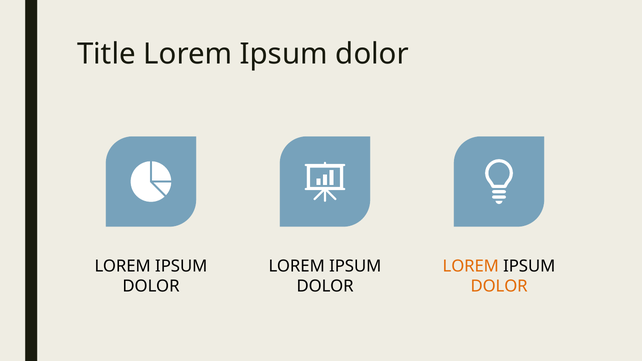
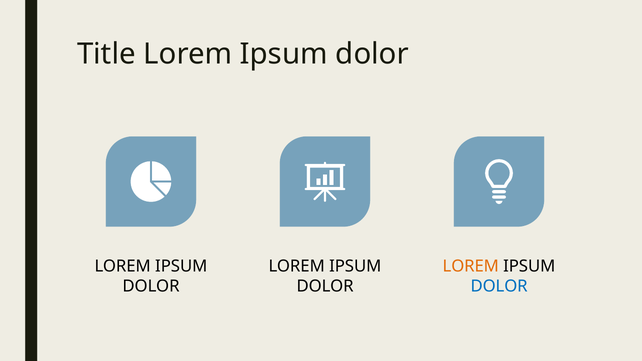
DOLOR at (499, 286) colour: orange -> blue
